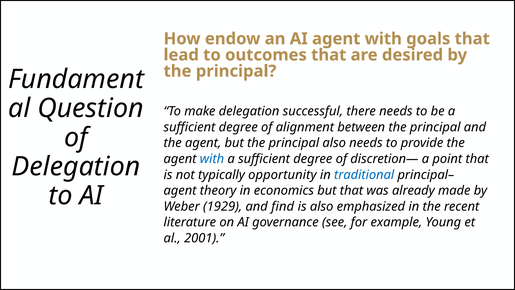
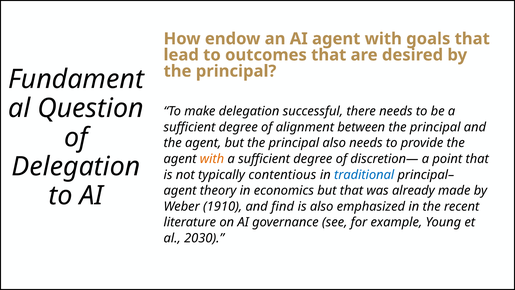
with at (212, 159) colour: blue -> orange
opportunity: opportunity -> contentious
1929: 1929 -> 1910
2001: 2001 -> 2030
